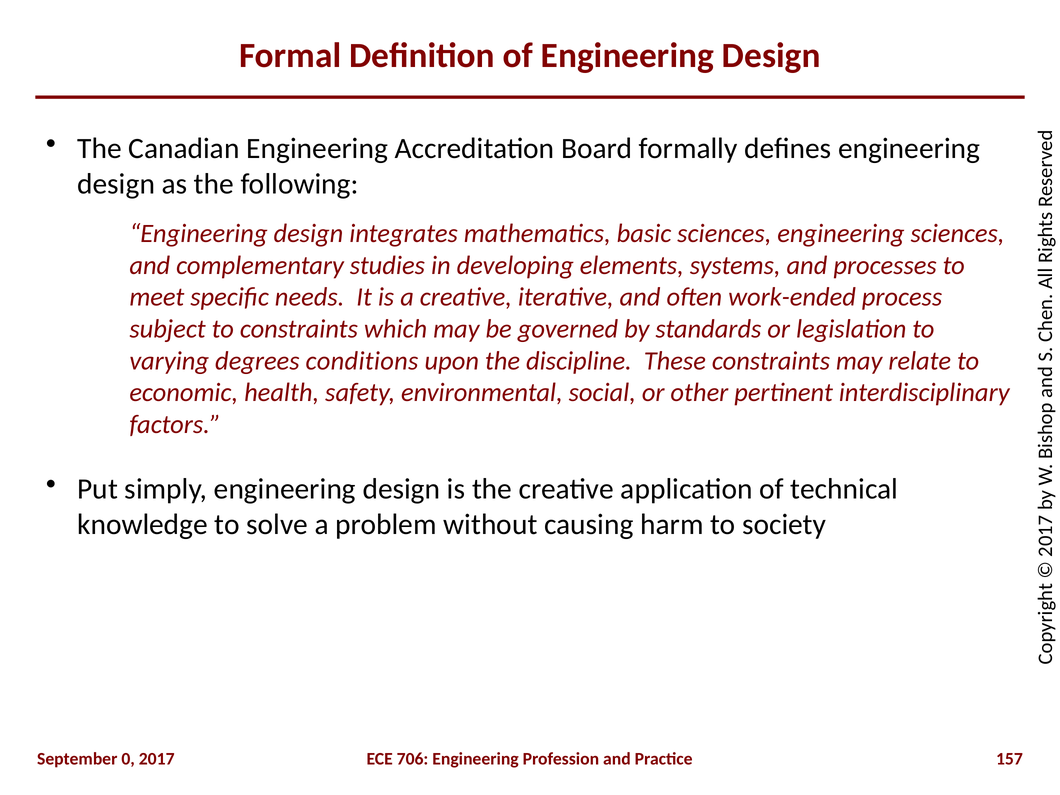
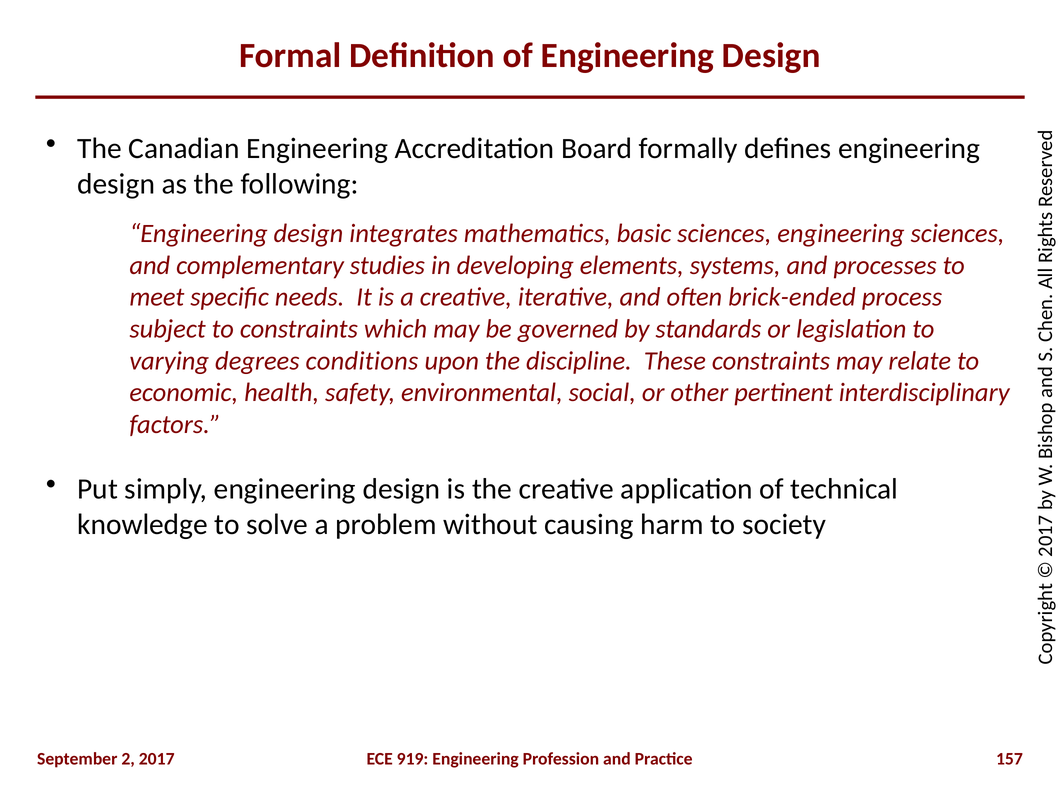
work-ended: work-ended -> brick-ended
September 0: 0 -> 2
706: 706 -> 919
